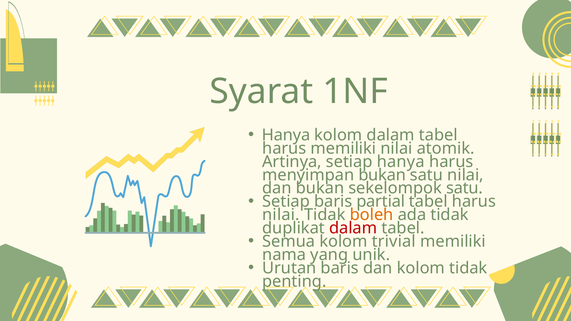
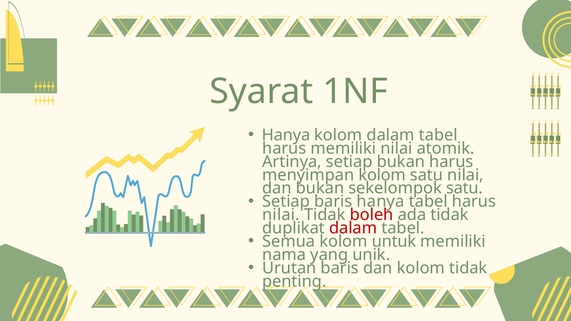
setiap hanya: hanya -> bukan
menyimpan bukan: bukan -> kolom
baris partial: partial -> hanya
boleh colour: orange -> red
trivial: trivial -> untuk
